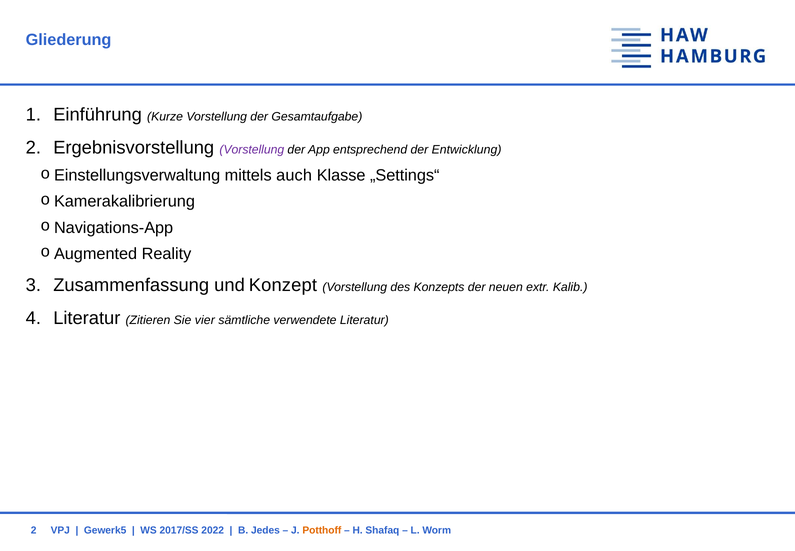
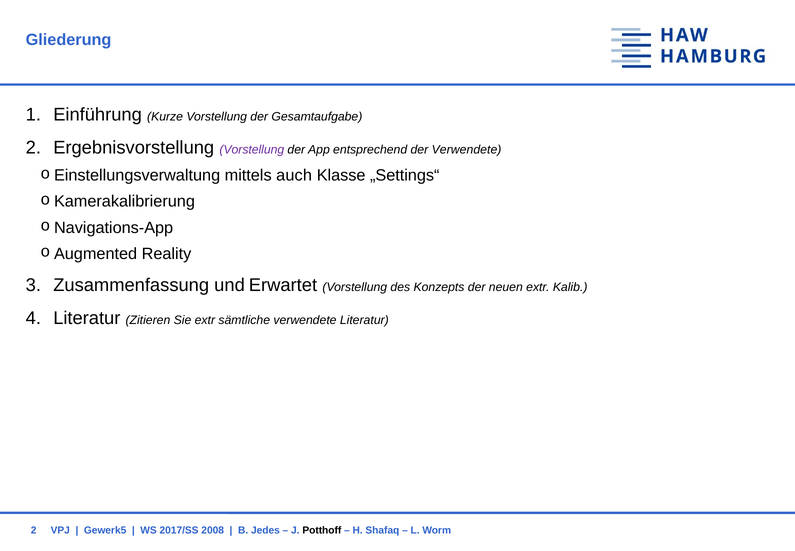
der Entwicklung: Entwicklung -> Verwendete
Konzept: Konzept -> Erwartet
Sie vier: vier -> extr
2022: 2022 -> 2008
Potthoff colour: orange -> black
